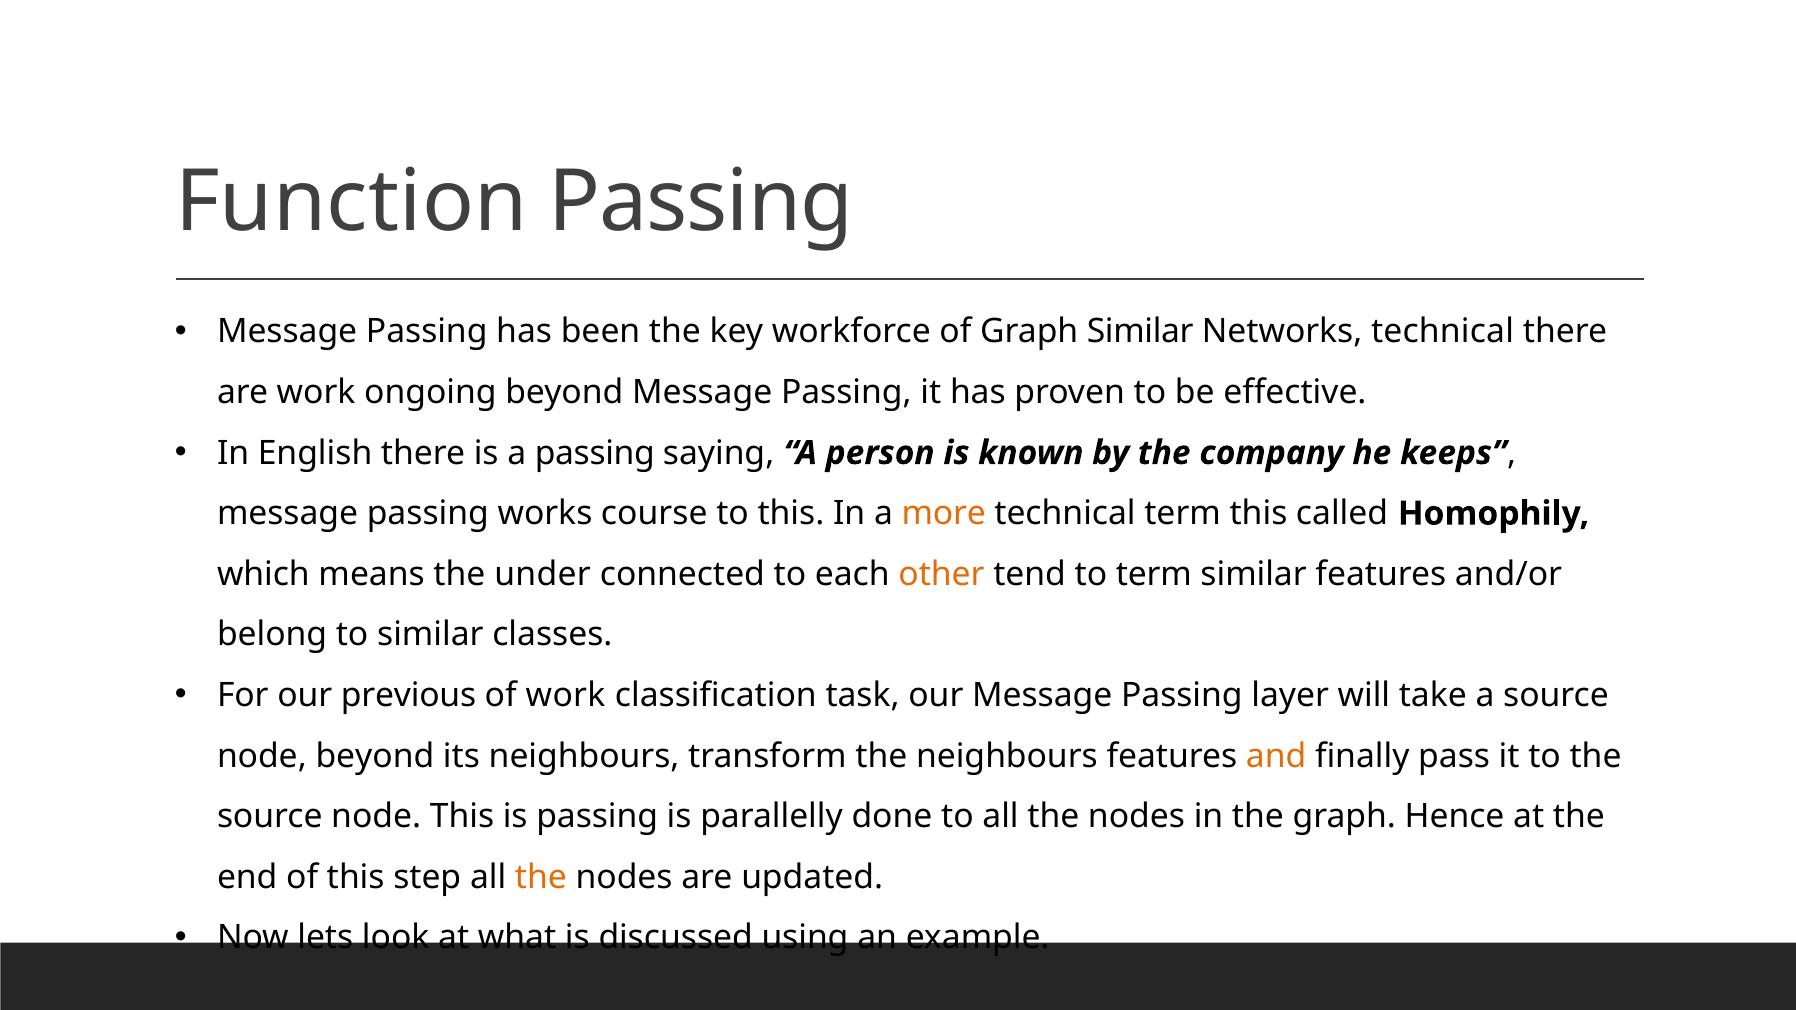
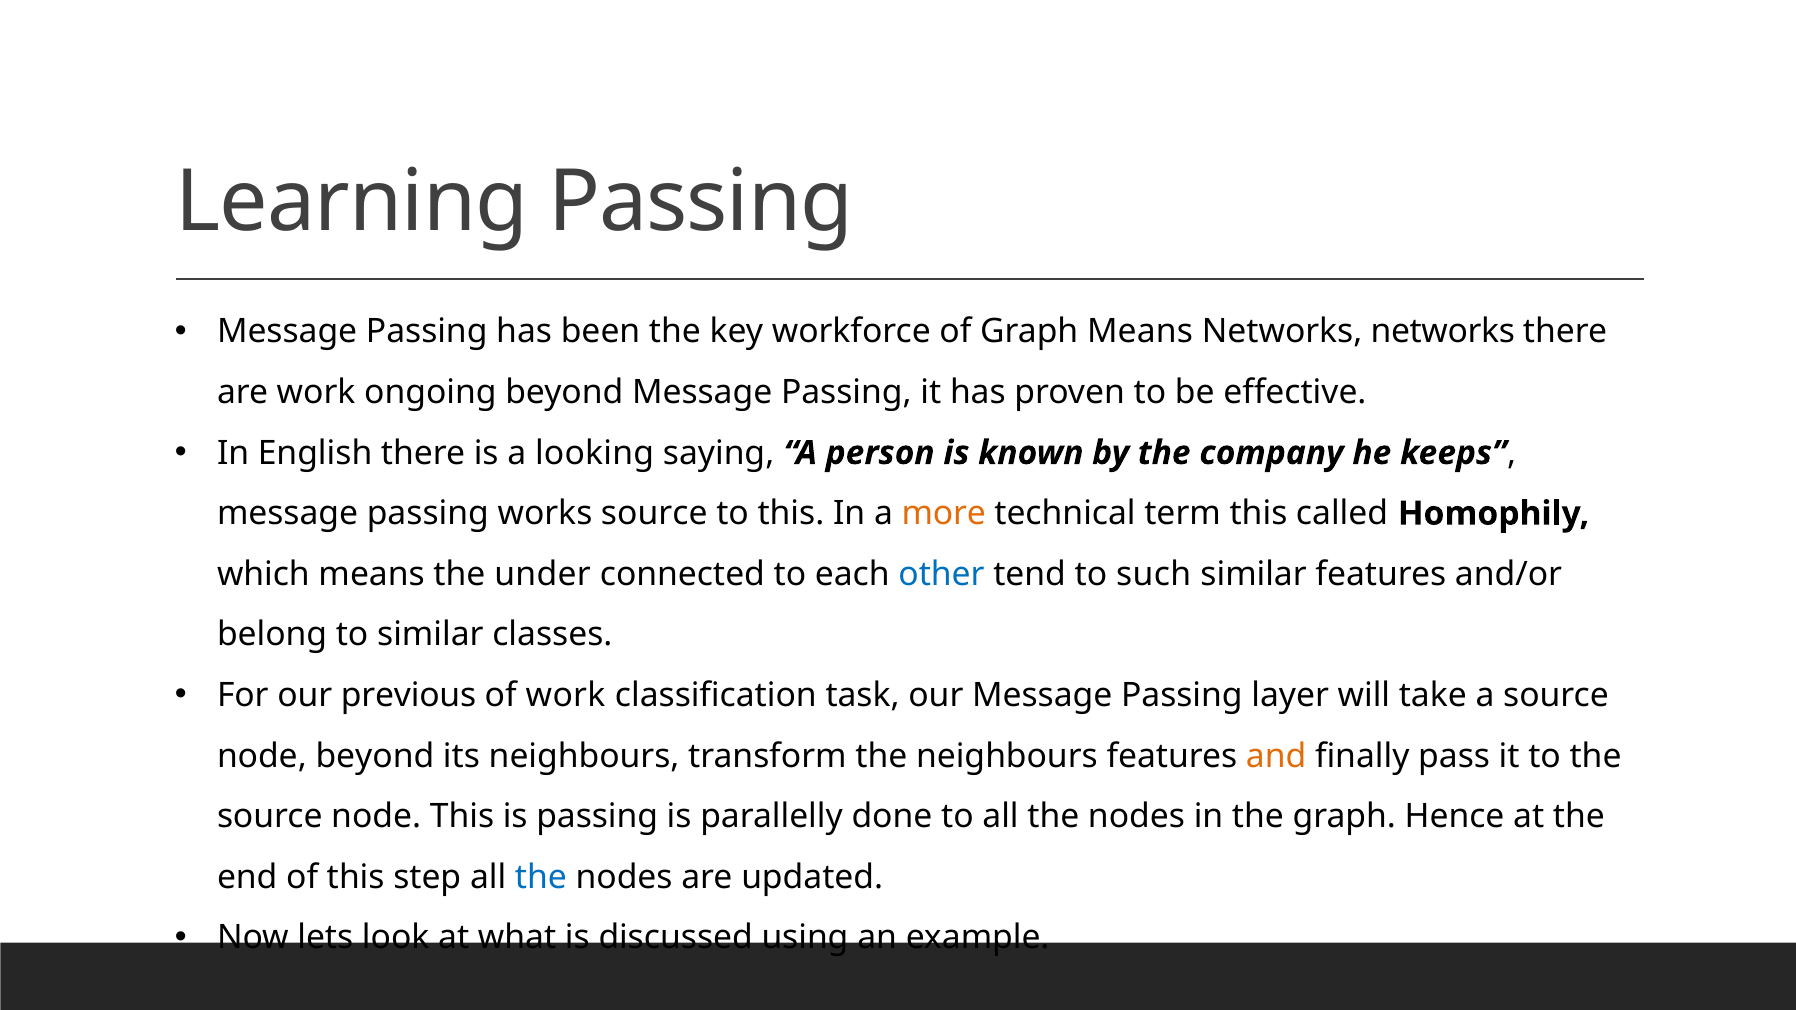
Function: Function -> Learning
Graph Similar: Similar -> Means
Networks technical: technical -> networks
a passing: passing -> looking
works course: course -> source
other colour: orange -> blue
to term: term -> such
the at (541, 877) colour: orange -> blue
